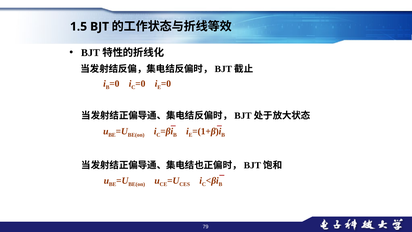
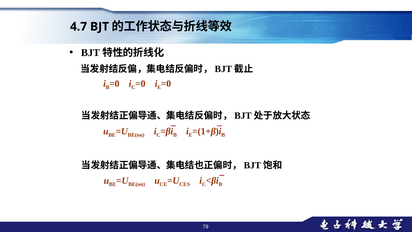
1.5: 1.5 -> 4.7
